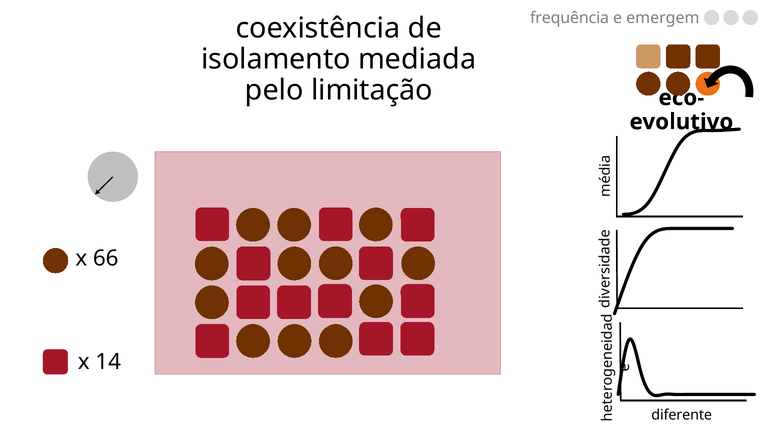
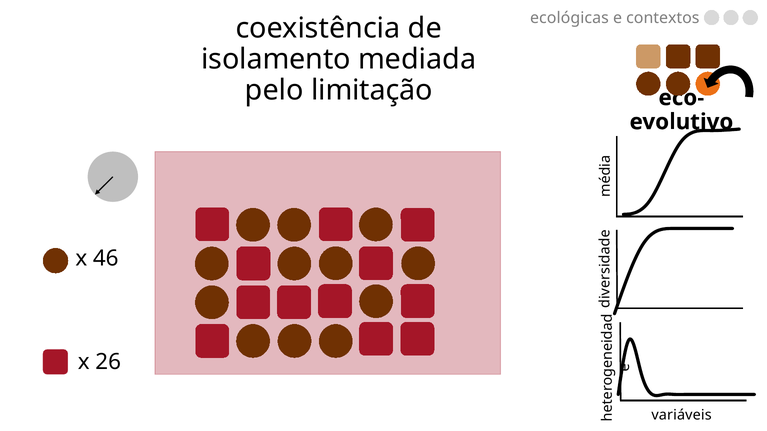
frequência: frequência -> ecológicas
emergem: emergem -> contextos
66: 66 -> 46
14: 14 -> 26
diferente: diferente -> variáveis
